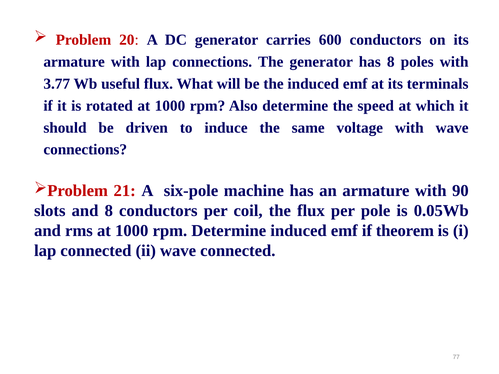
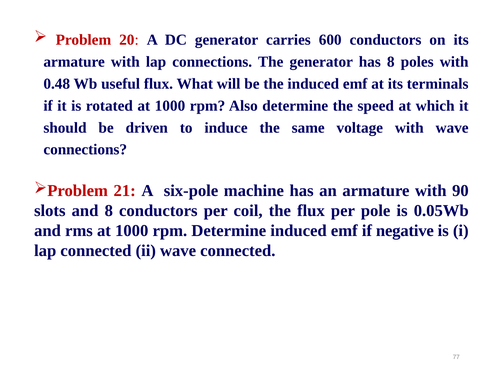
3.77: 3.77 -> 0.48
theorem: theorem -> negative
